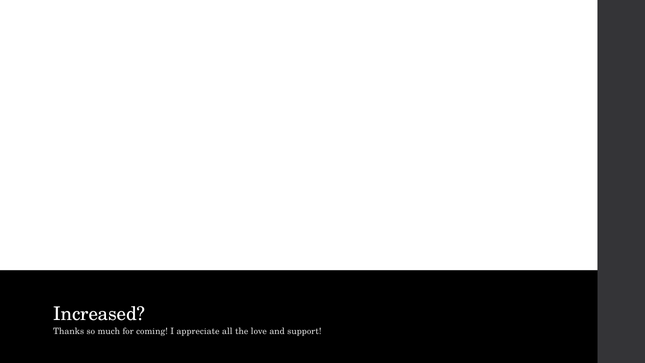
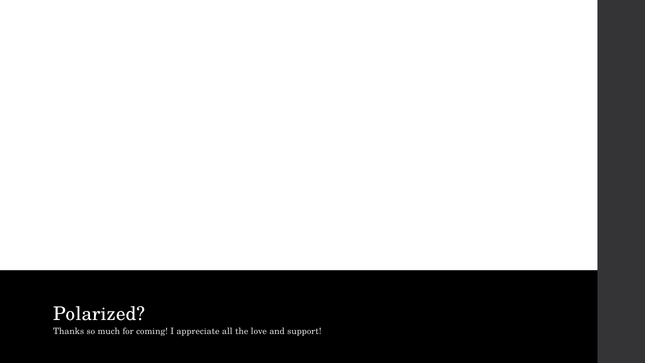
Increased: Increased -> Polarized
